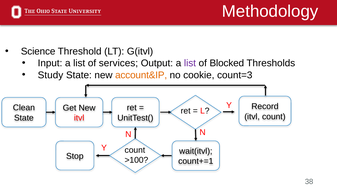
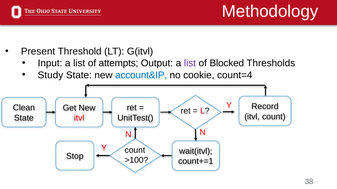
Science: Science -> Present
services: services -> attempts
account&IP colour: orange -> blue
count=3: count=3 -> count=4
